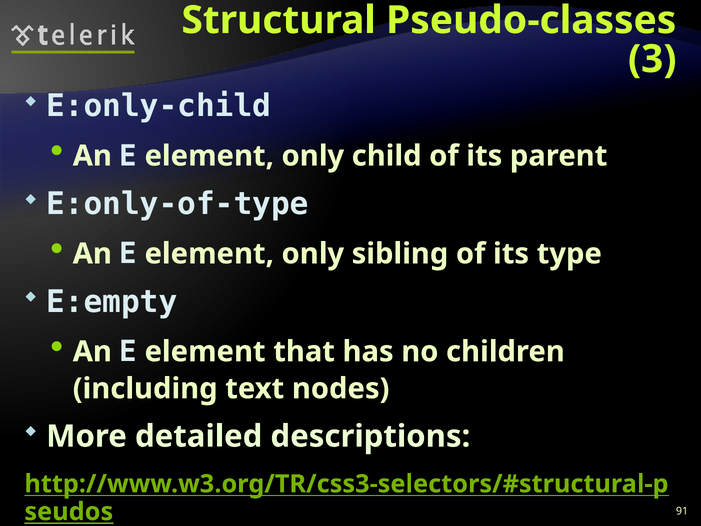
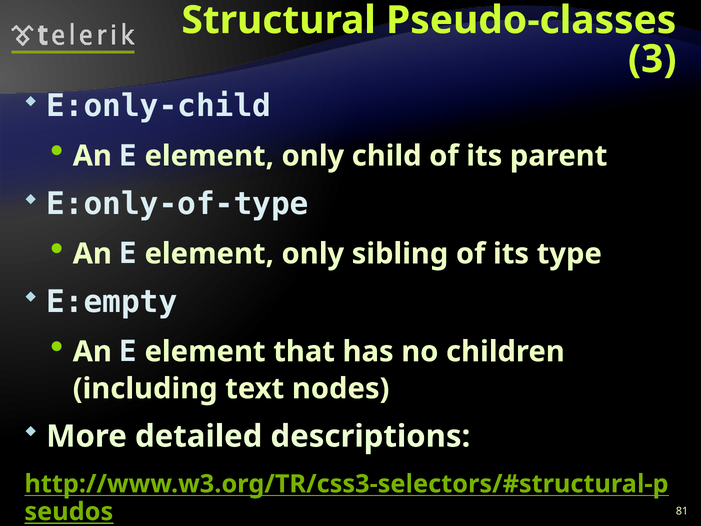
91: 91 -> 81
